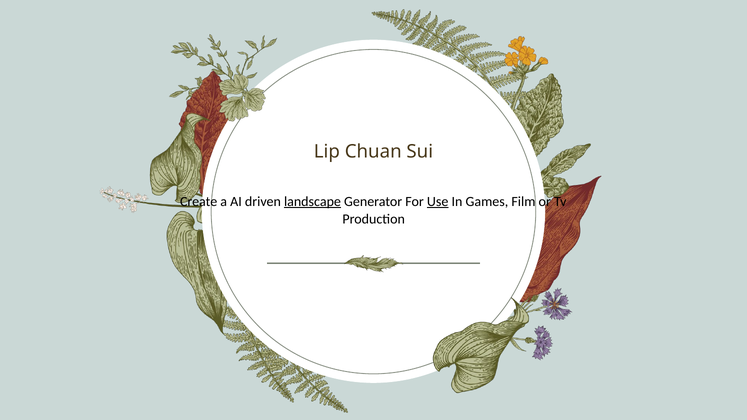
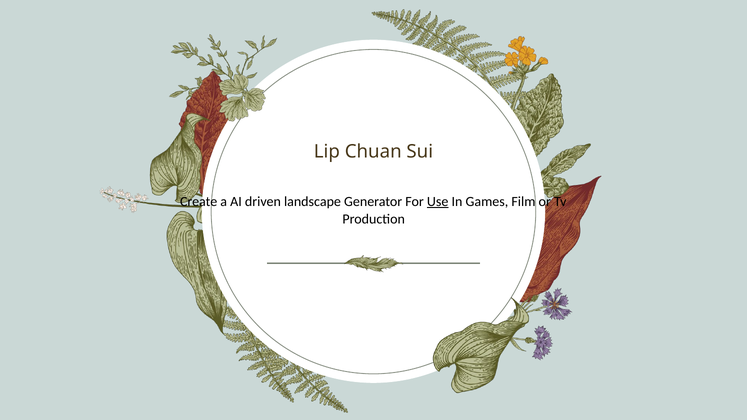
landscape underline: present -> none
